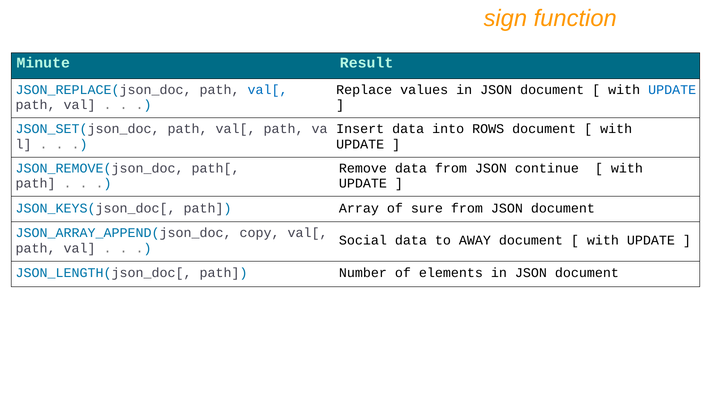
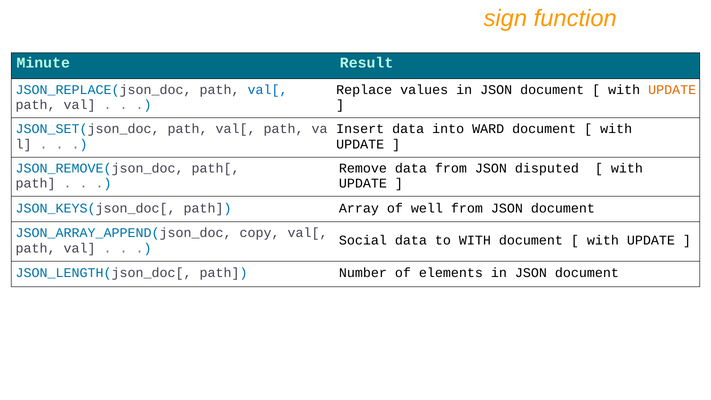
UPDATE at (672, 90) colour: blue -> orange
ROWS: ROWS -> WARD
continue: continue -> disputed
sure: sure -> well
to AWAY: AWAY -> WITH
